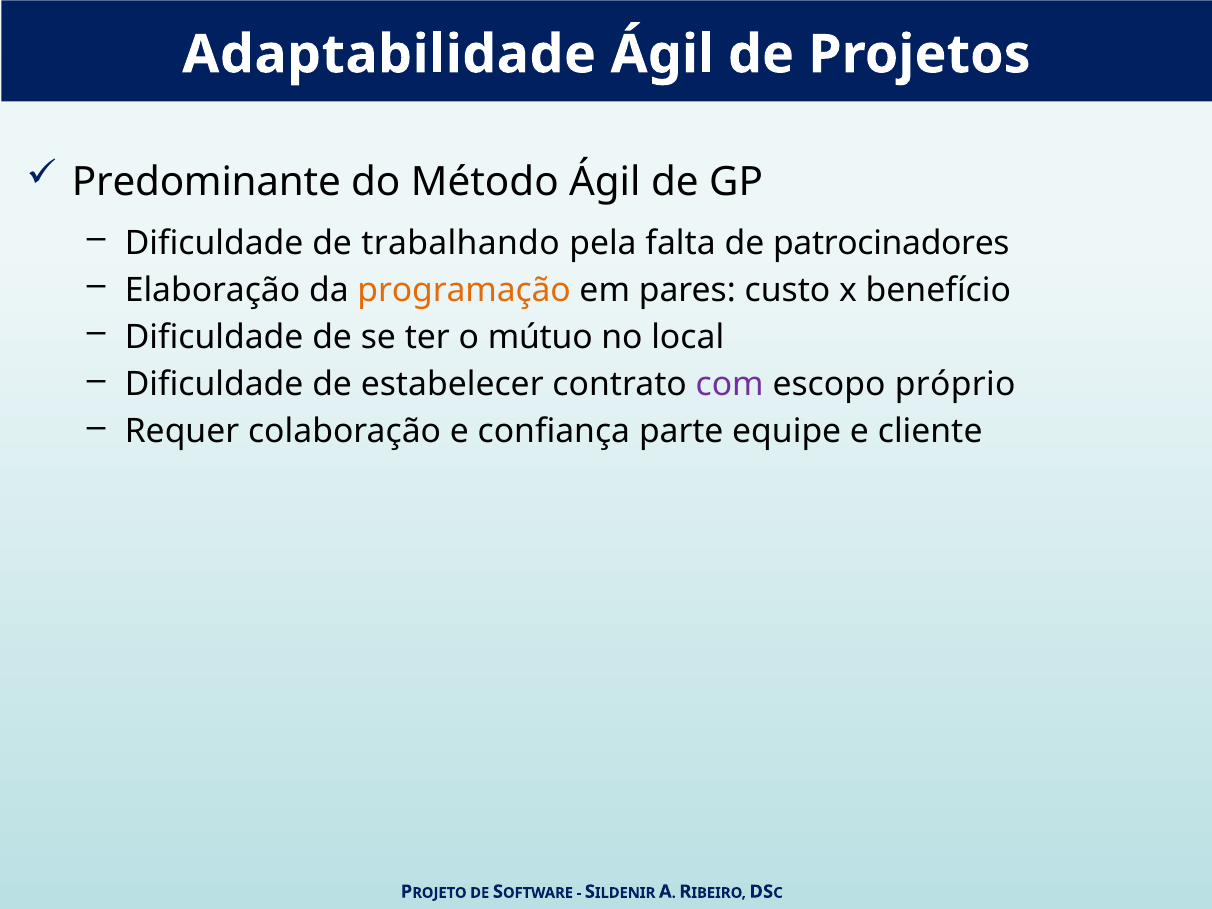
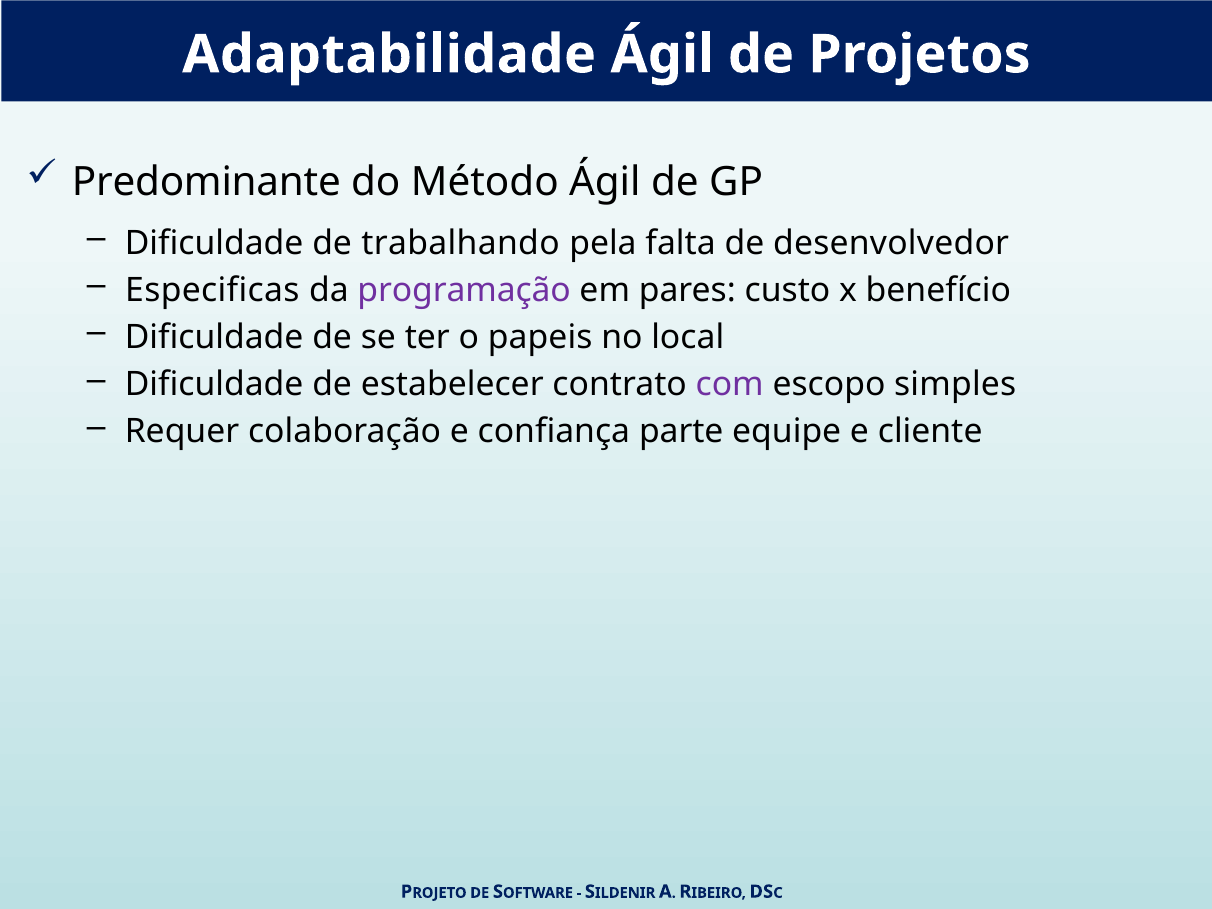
patrocinadores: patrocinadores -> desenvolvedor
Elaboração: Elaboração -> Especificas
programação colour: orange -> purple
mútuo: mútuo -> papeis
próprio: próprio -> simples
